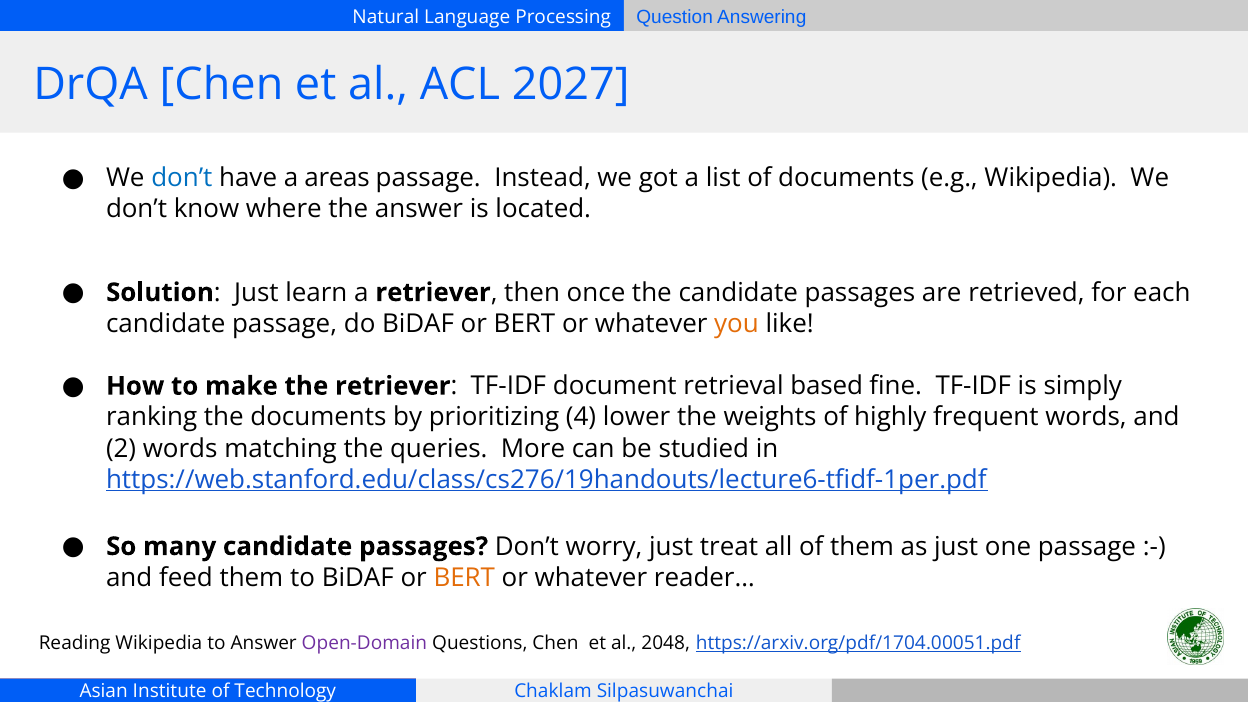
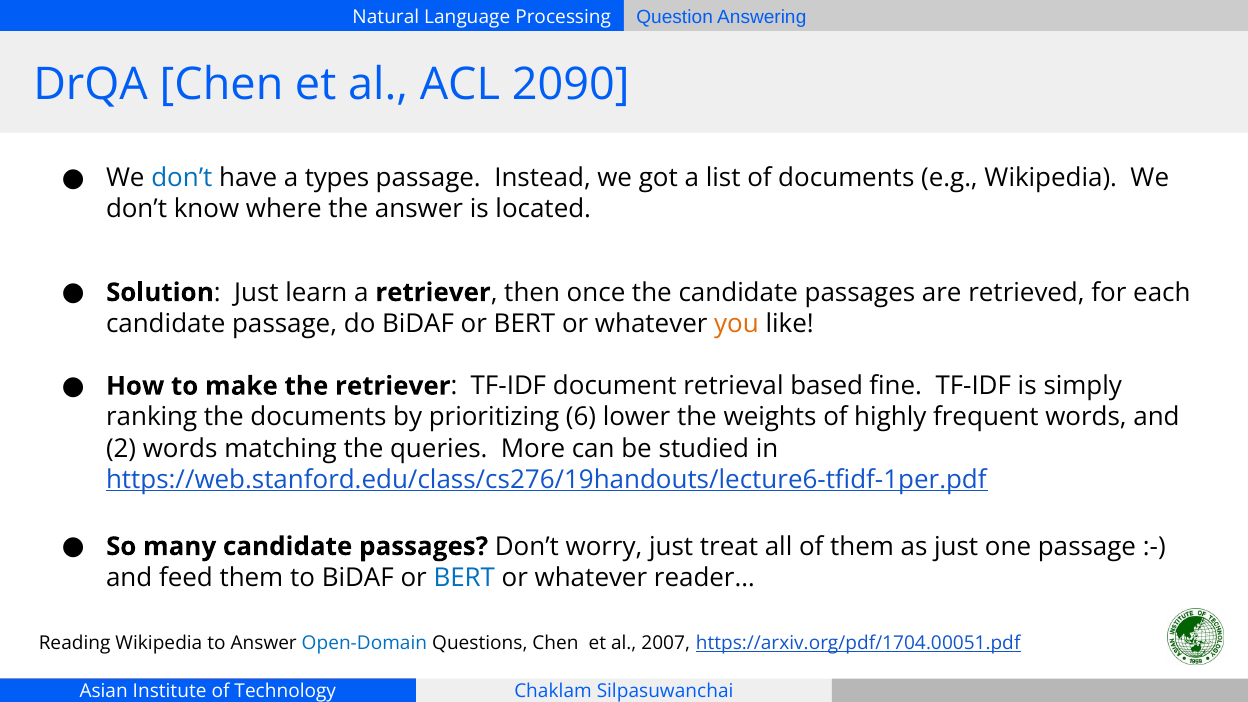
2027: 2027 -> 2090
areas: areas -> types
4: 4 -> 6
BERT at (464, 578) colour: orange -> blue
Open-Domain colour: purple -> blue
2048: 2048 -> 2007
